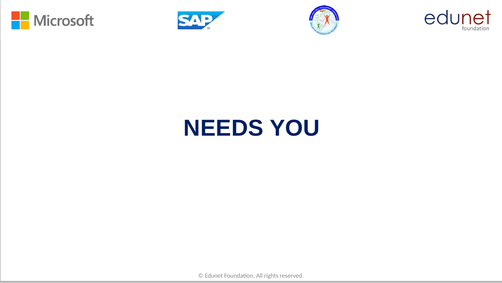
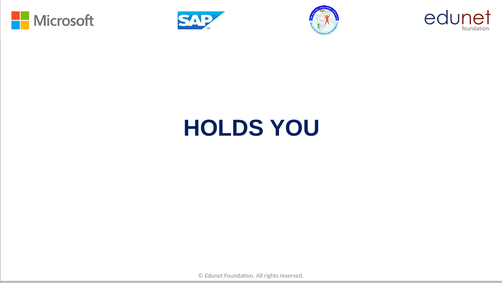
NEEDS: NEEDS -> HOLDS
